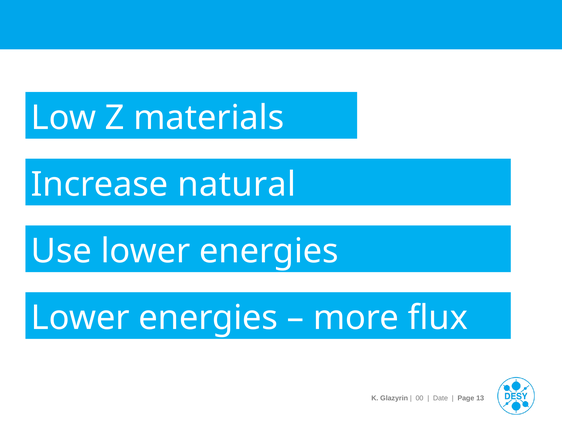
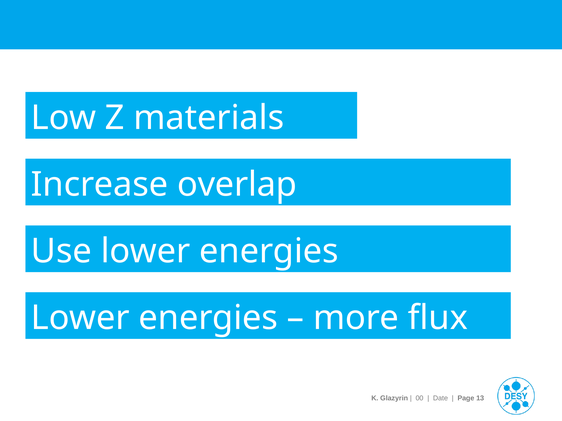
natural: natural -> overlap
